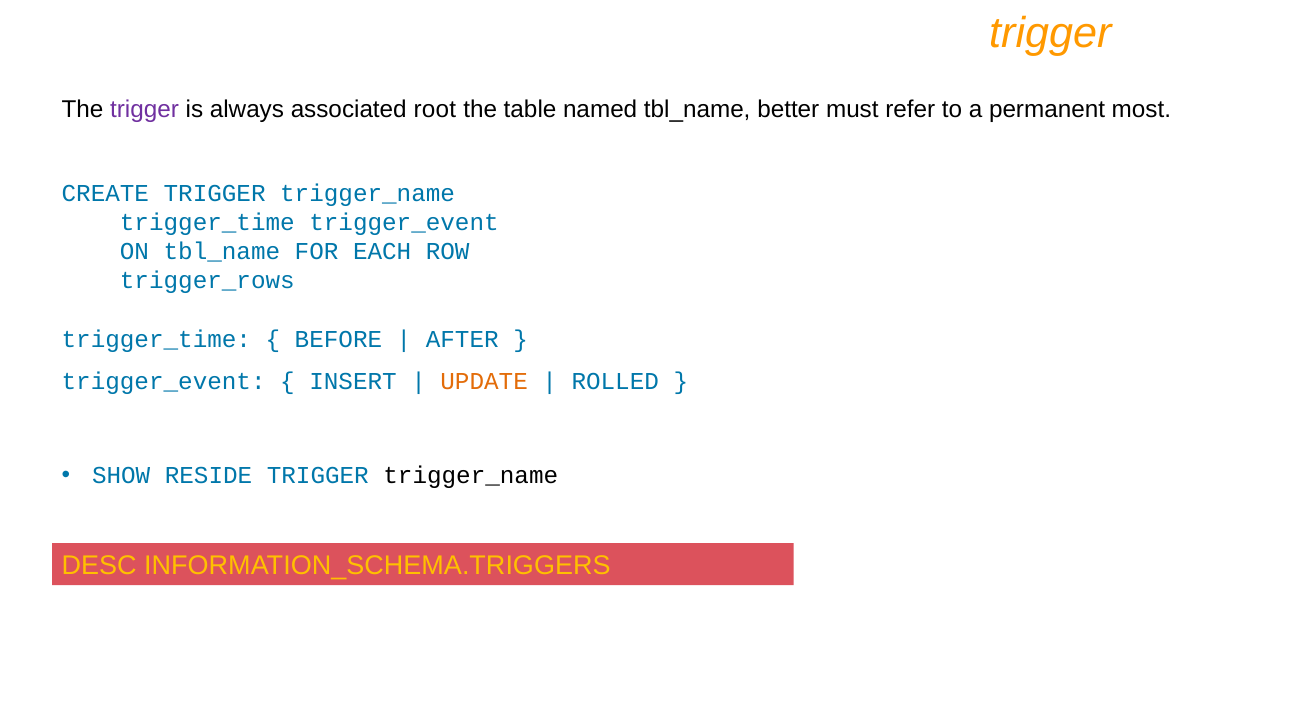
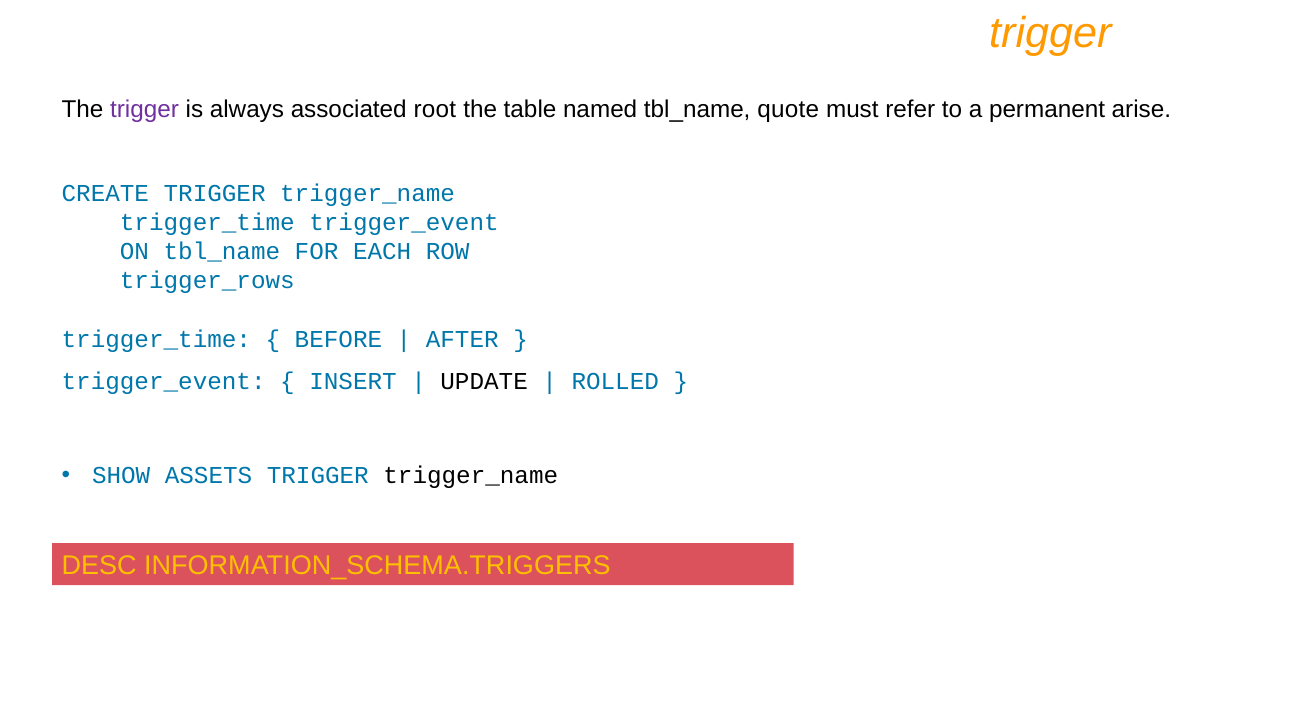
better: better -> quote
most: most -> arise
UPDATE colour: orange -> black
RESIDE: RESIDE -> ASSETS
